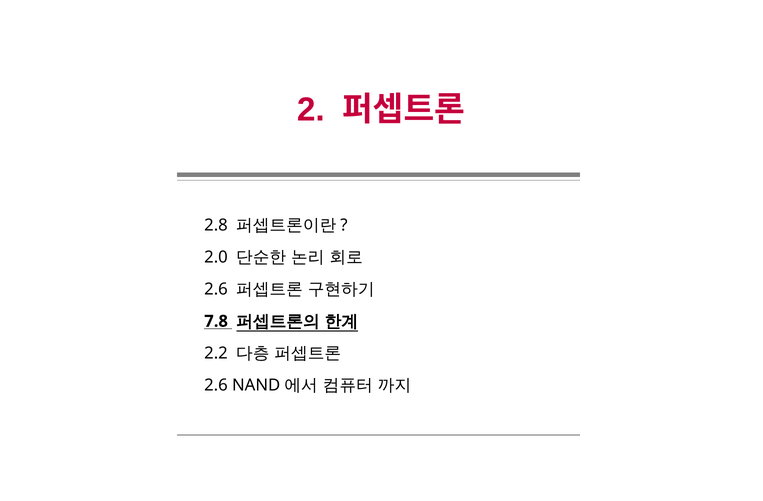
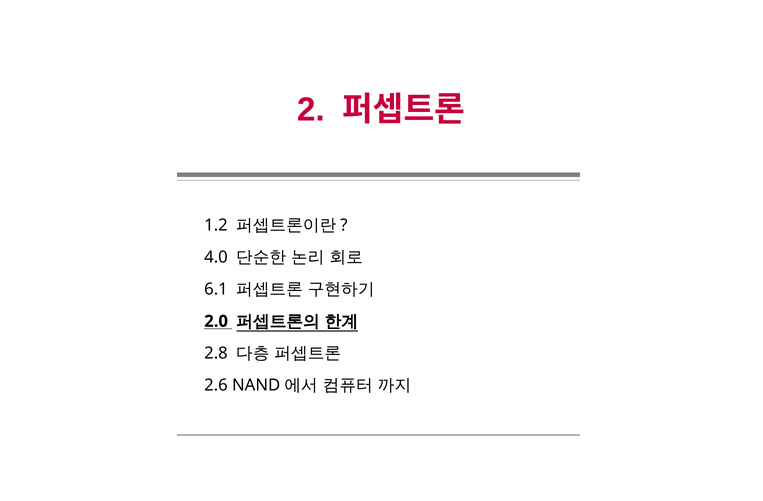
2.8: 2.8 -> 1.2
2.0: 2.0 -> 4.0
2.6 at (216, 289): 2.6 -> 6.1
7.8: 7.8 -> 2.0
2.2: 2.2 -> 2.8
